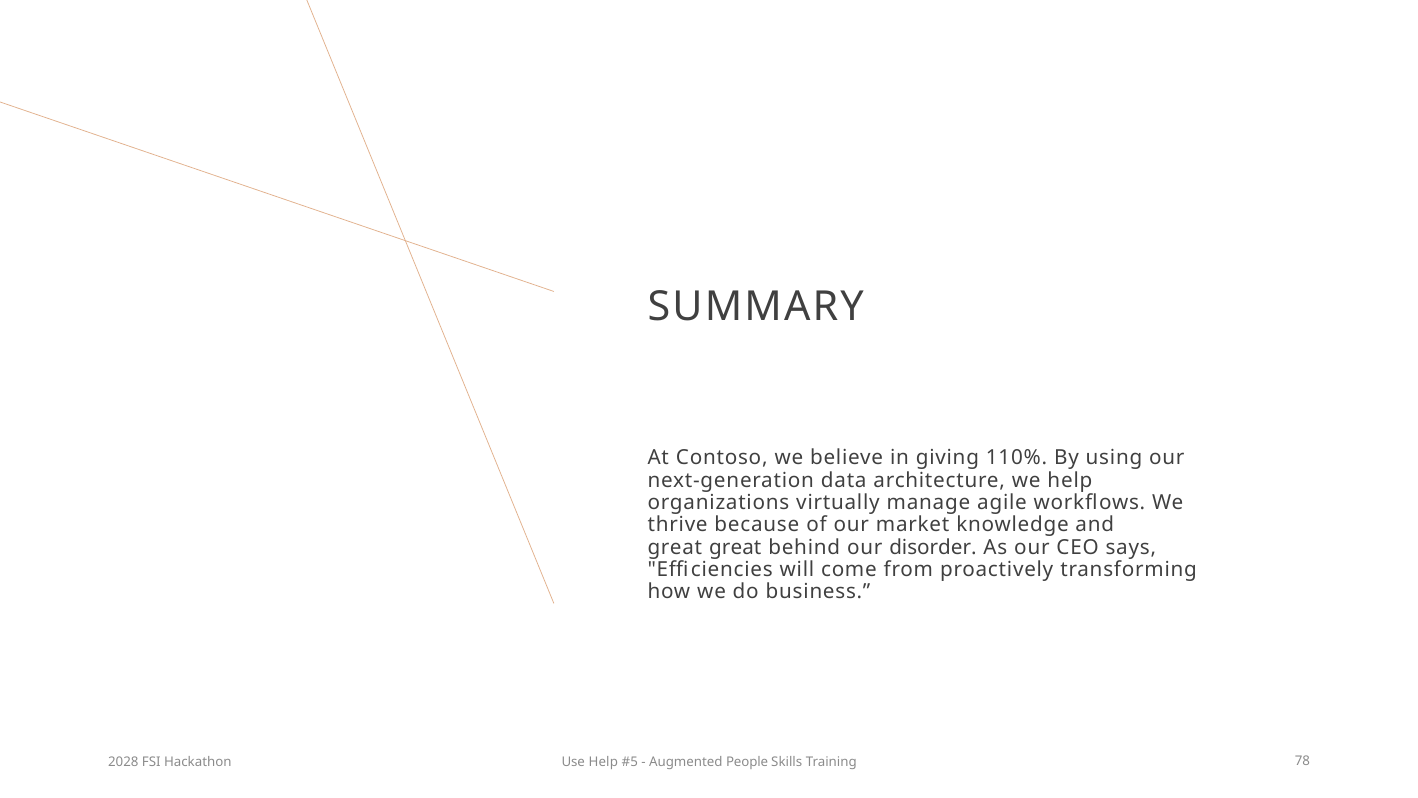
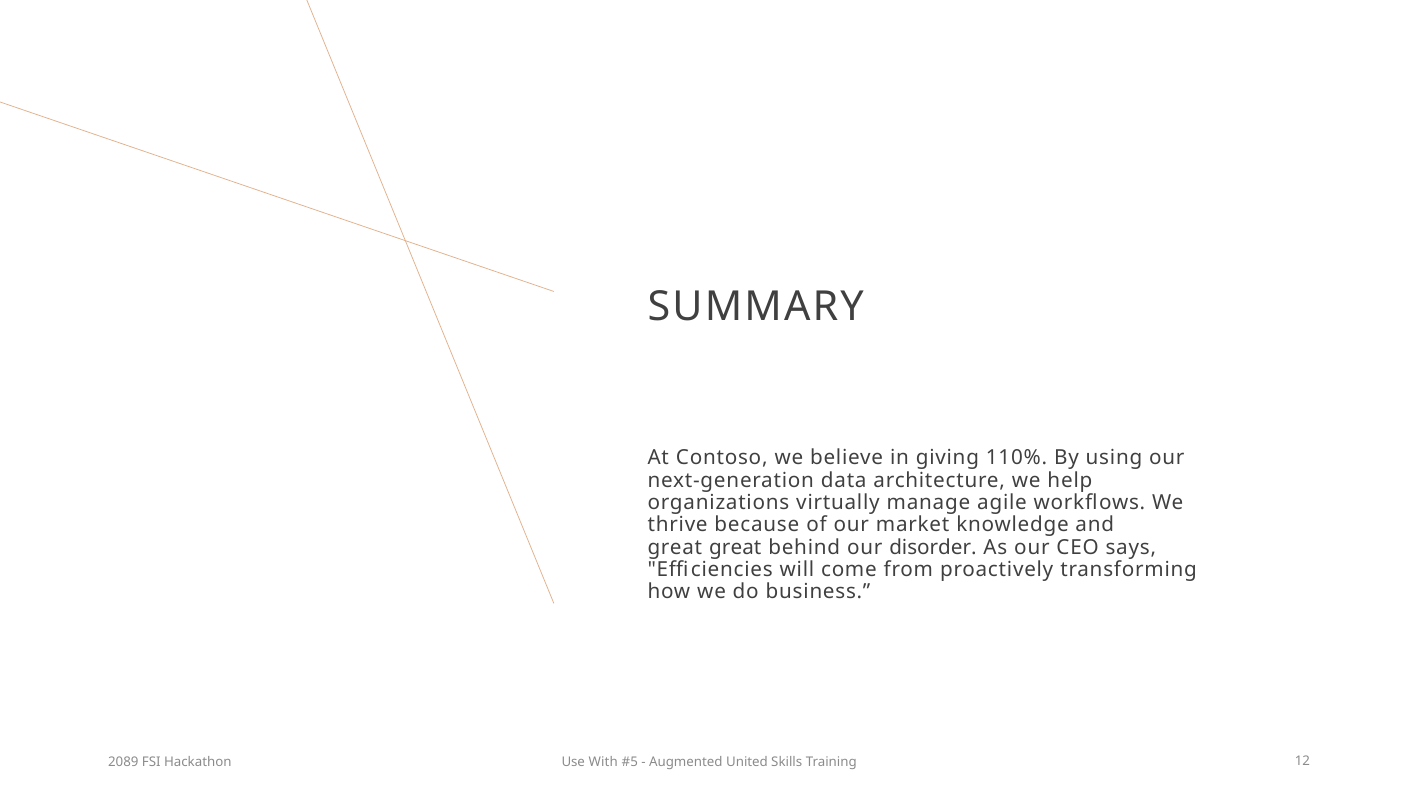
2028: 2028 -> 2089
Use Help: Help -> With
People: People -> United
78: 78 -> 12
